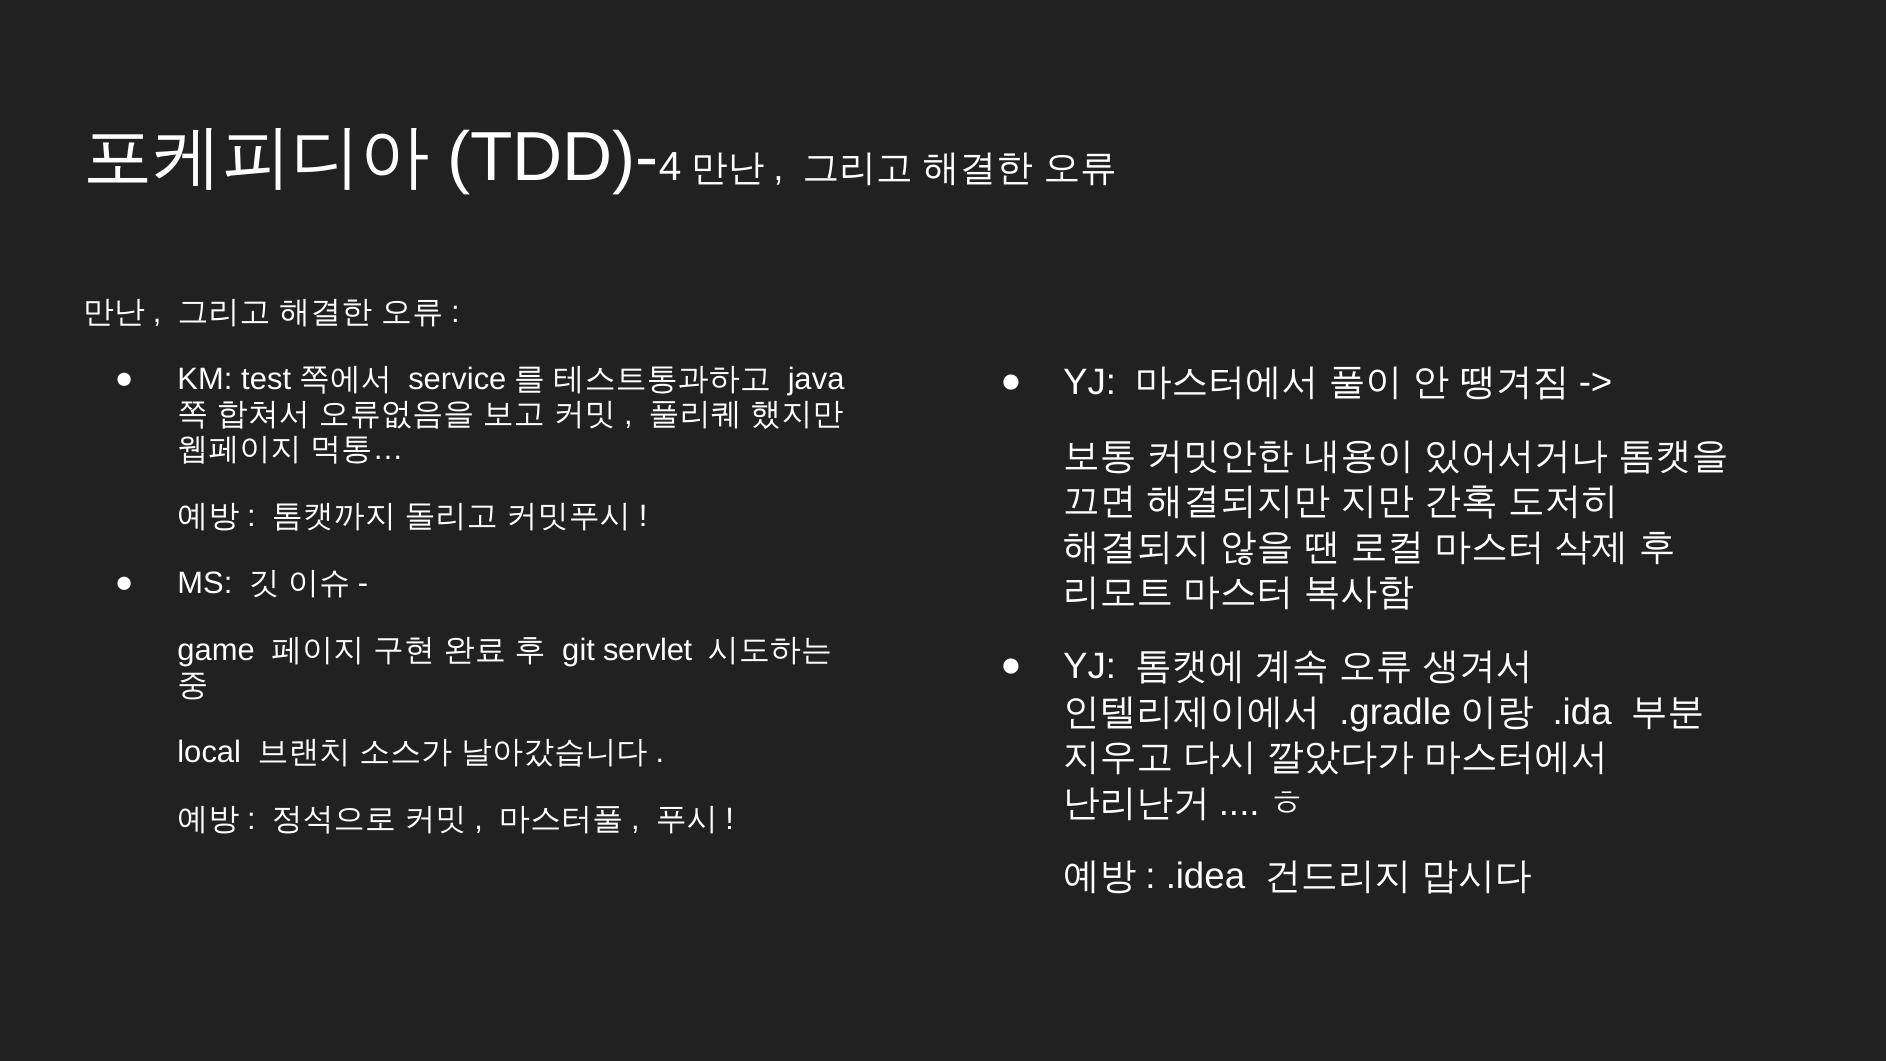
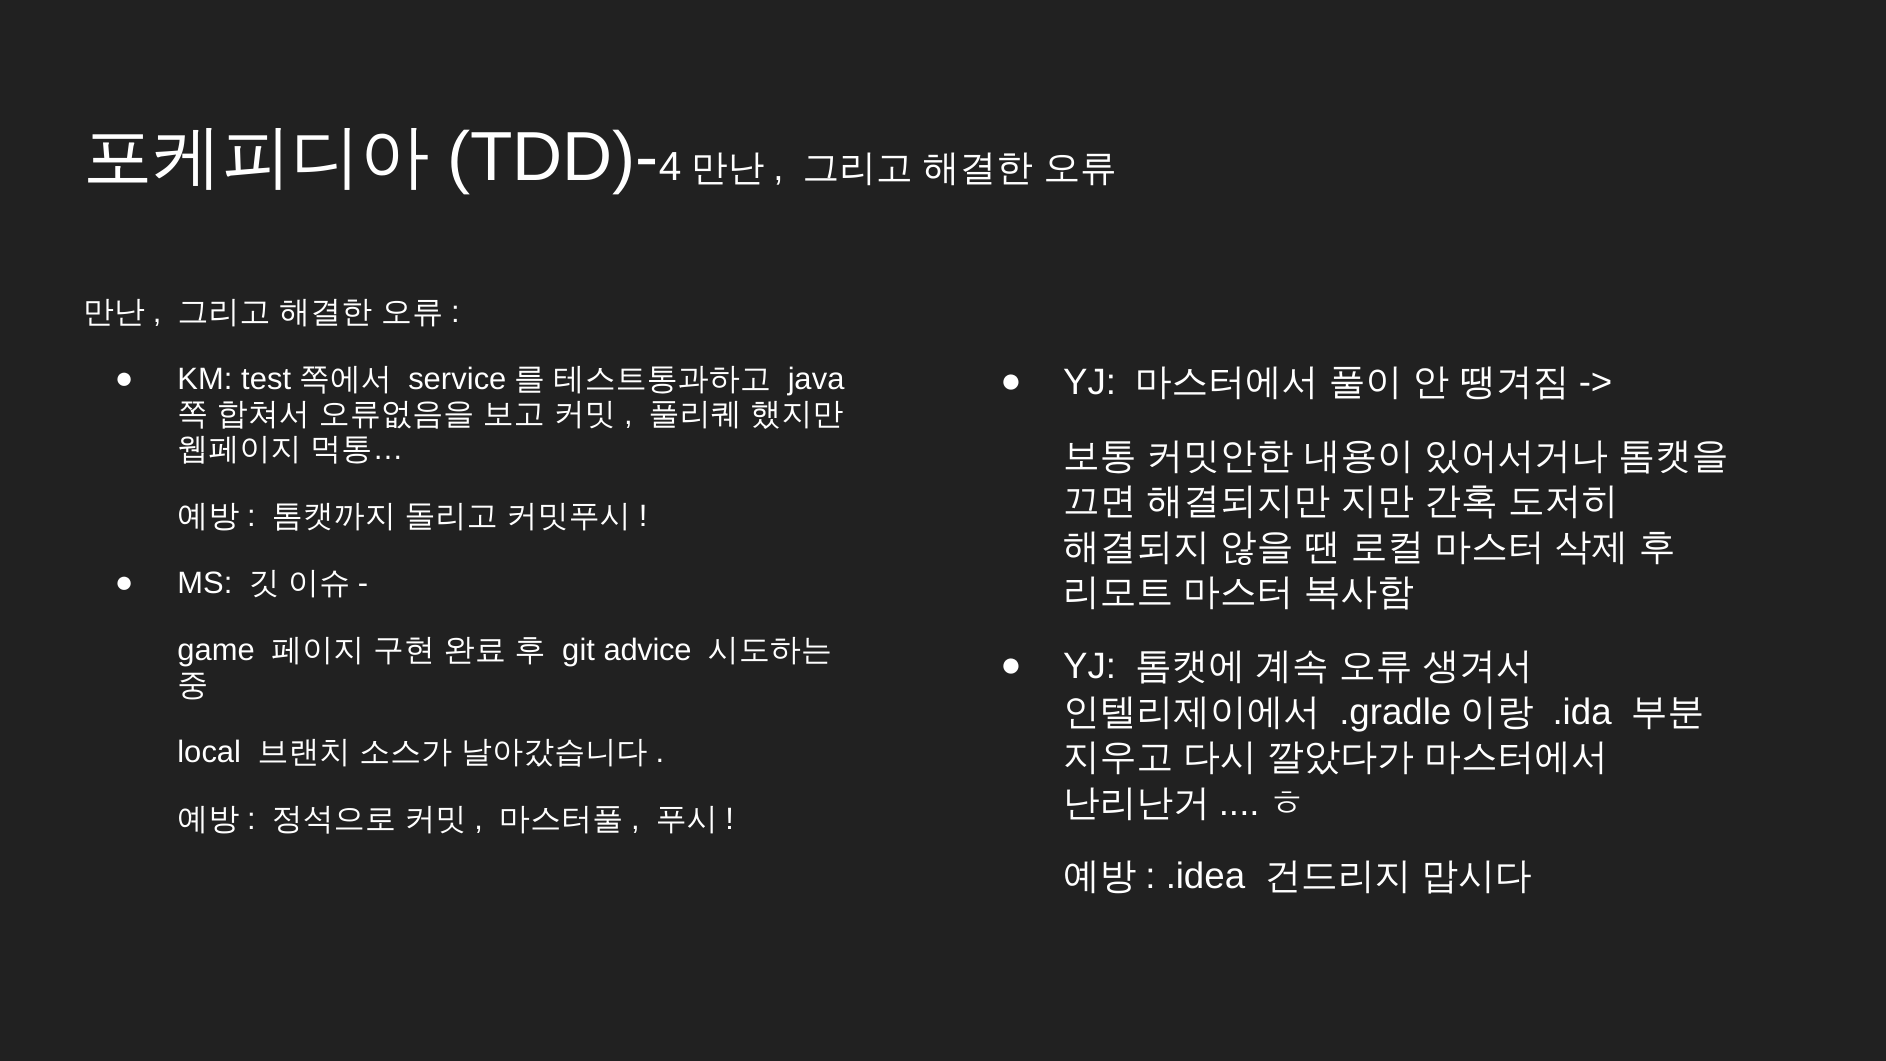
servlet: servlet -> advice
